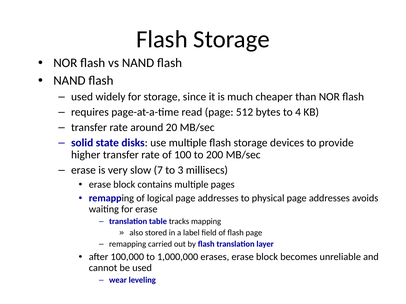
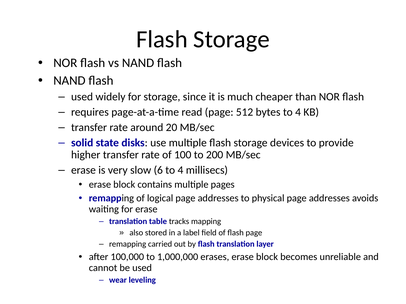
7: 7 -> 6
3 at (180, 171): 3 -> 4
